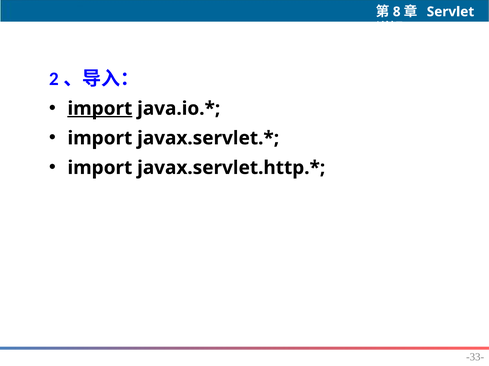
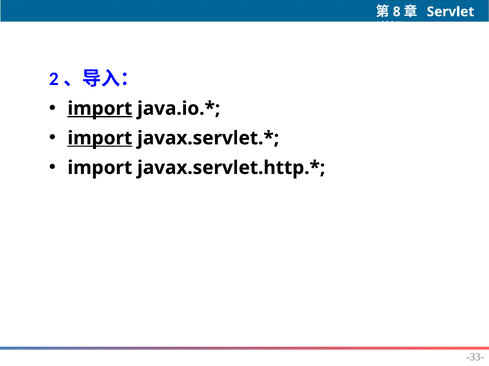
import at (100, 138) underline: none -> present
